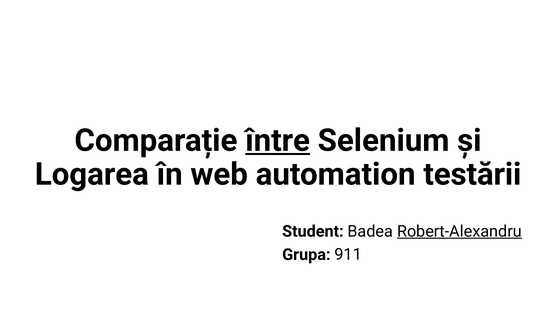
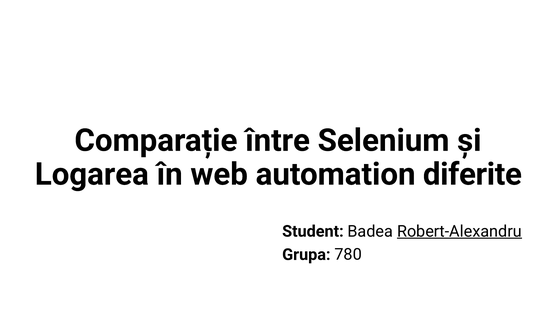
între underline: present -> none
testării: testării -> diferite
911: 911 -> 780
